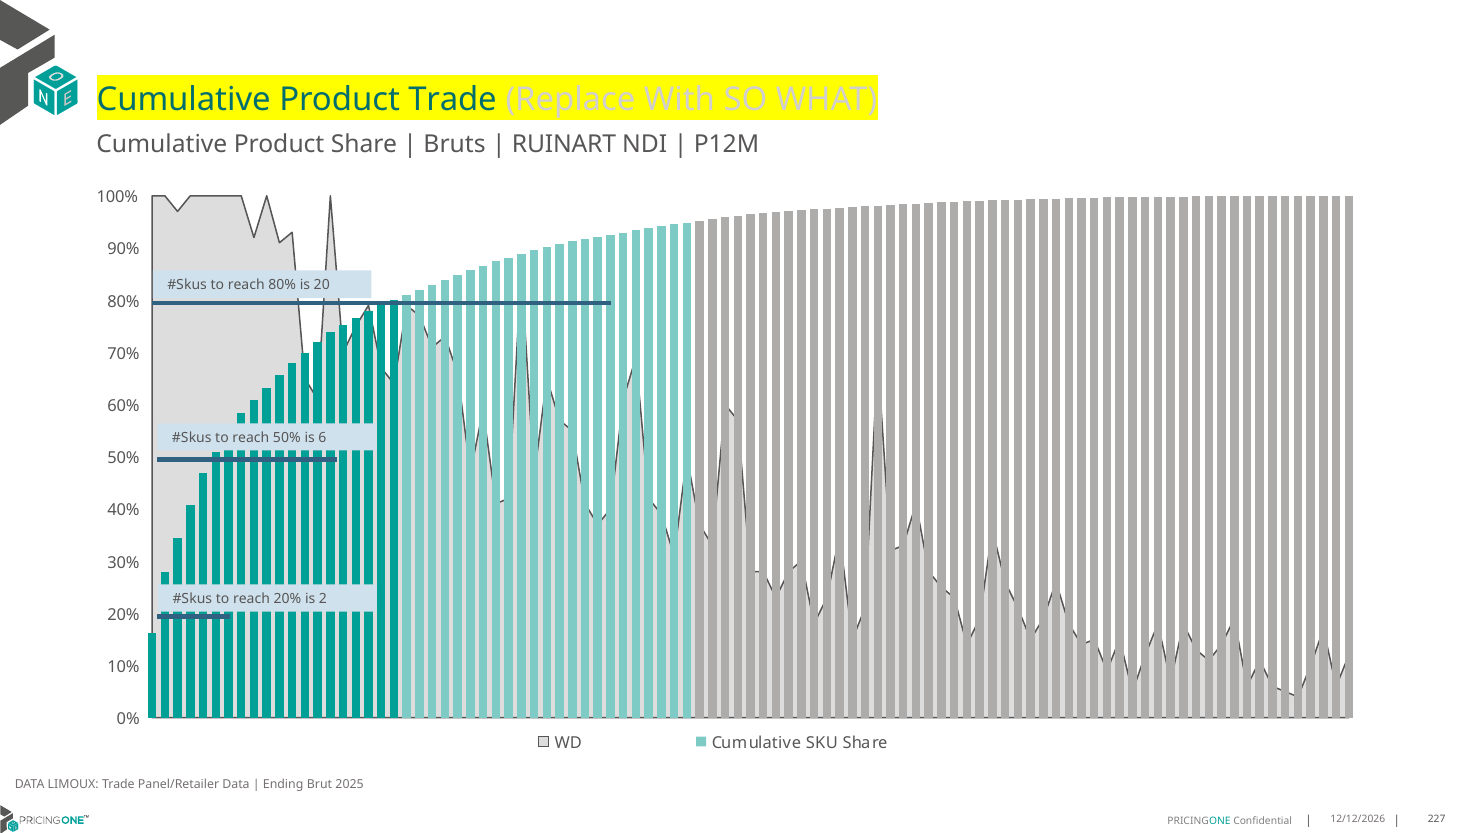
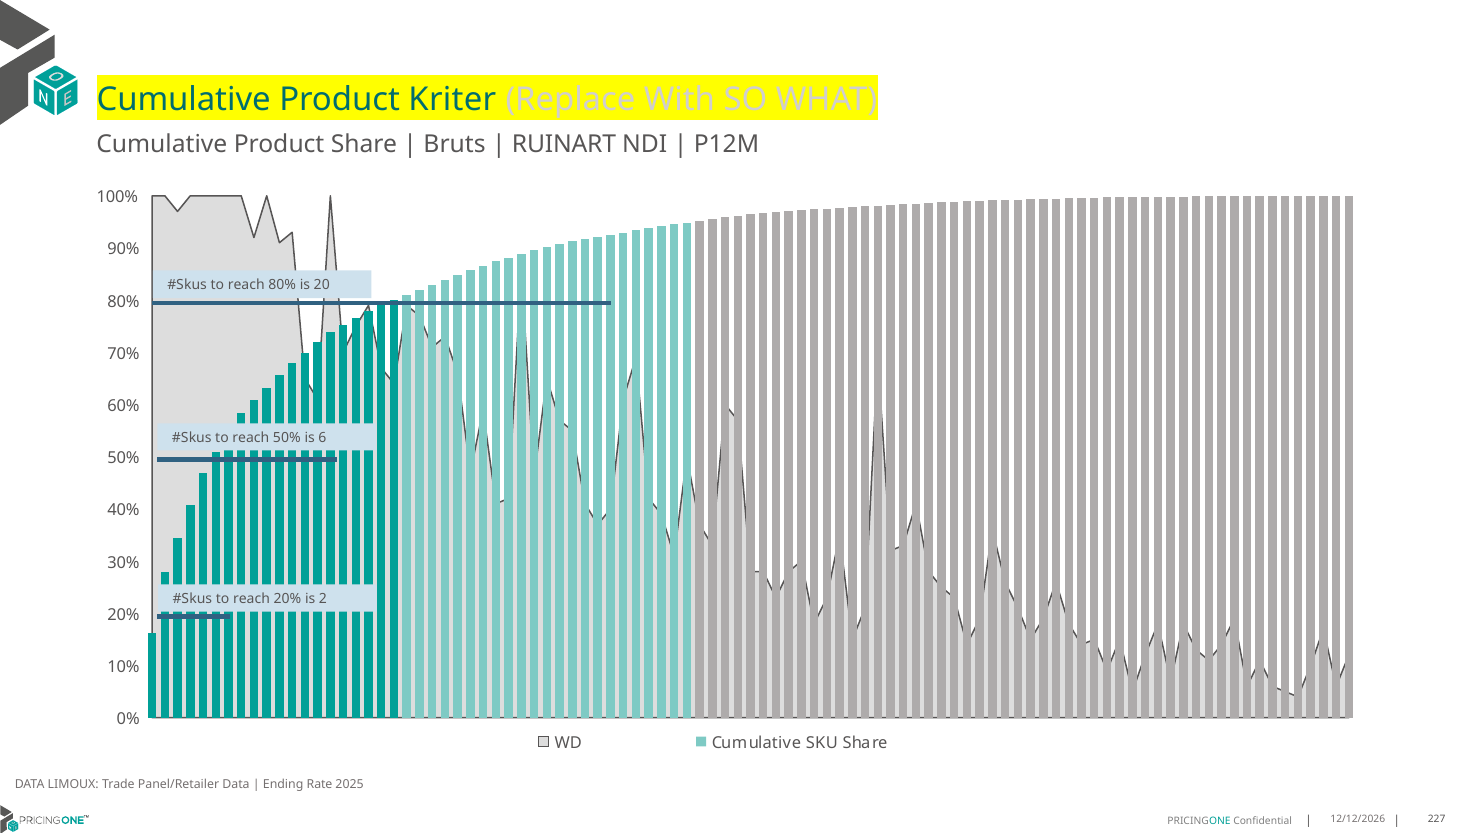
Product Trade: Trade -> Kriter
Brut: Brut -> Rate
